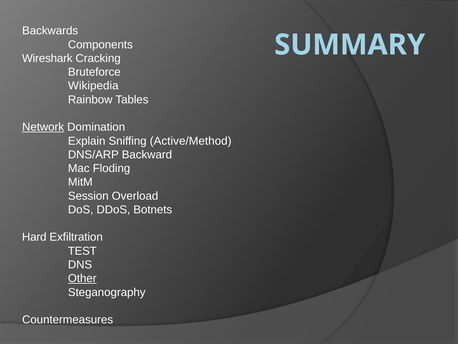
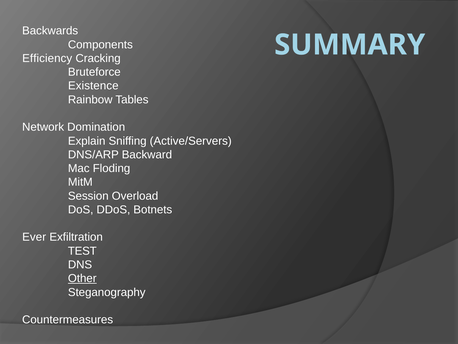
Wireshark: Wireshark -> Efficiency
Wikipedia: Wikipedia -> Existence
Network underline: present -> none
Active/Method: Active/Method -> Active/Servers
Hard: Hard -> Ever
